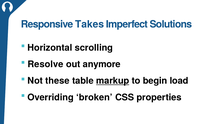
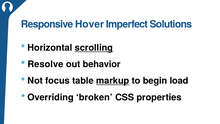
Takes: Takes -> Hover
scrolling underline: none -> present
anymore: anymore -> behavior
these: these -> focus
